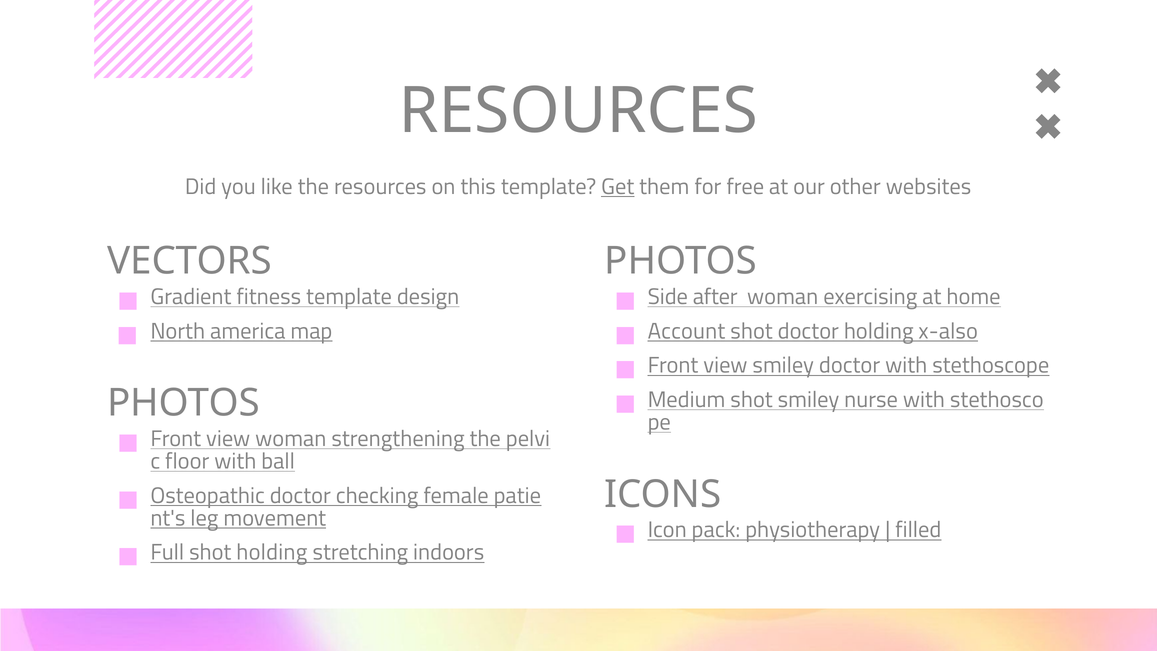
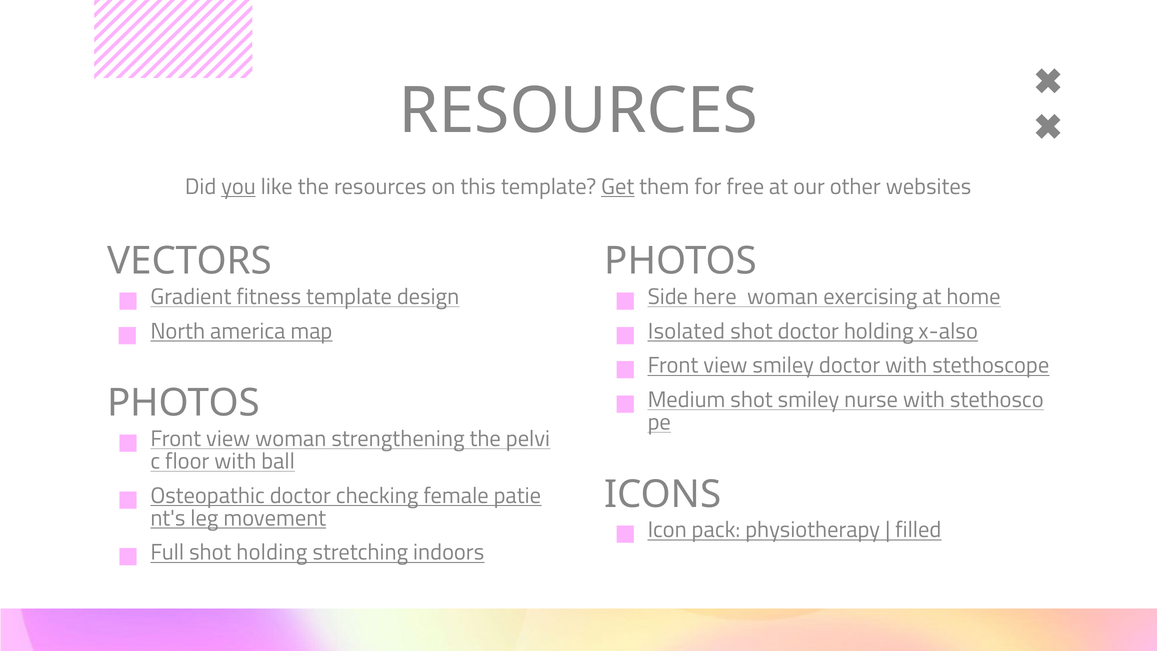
you underline: none -> present
after: after -> here
Account: Account -> Isolated
